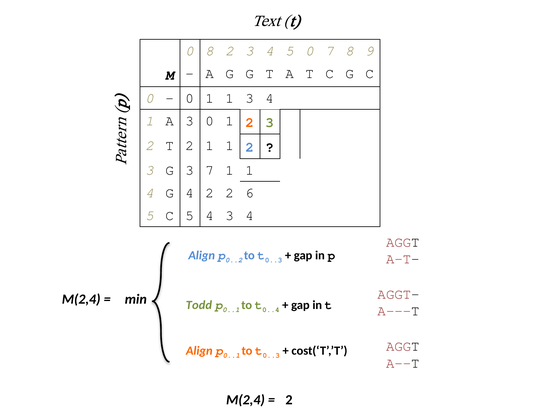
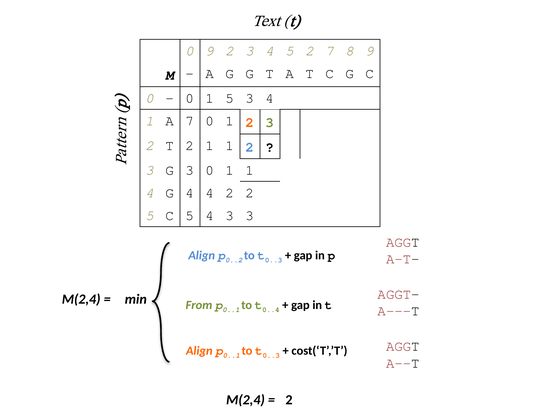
0 8: 8 -> 9
0 at (310, 51): 0 -> 2
0 1 1: 1 -> 5
A 3: 3 -> 7
3 7: 7 -> 0
4 2: 2 -> 4
2 6: 6 -> 2
4 3 4: 4 -> 3
Todd: Todd -> From
